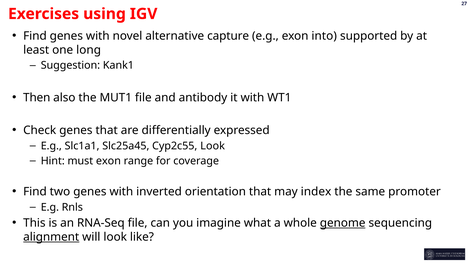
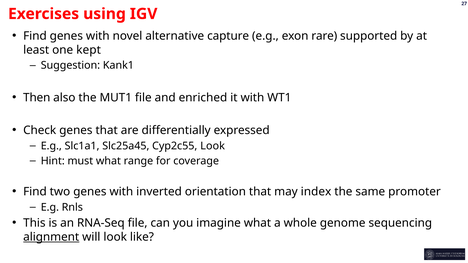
into: into -> rare
long: long -> kept
antibody: antibody -> enriched
must exon: exon -> what
genome underline: present -> none
